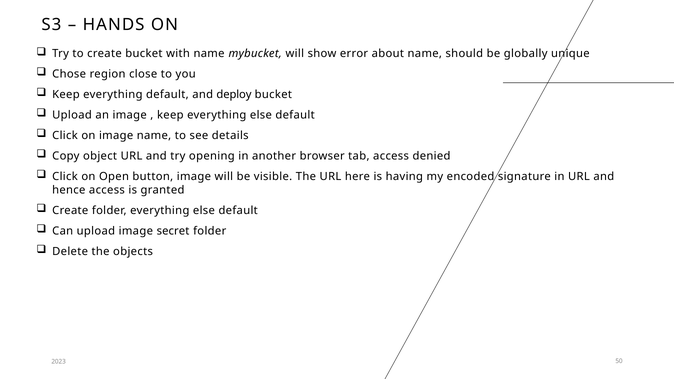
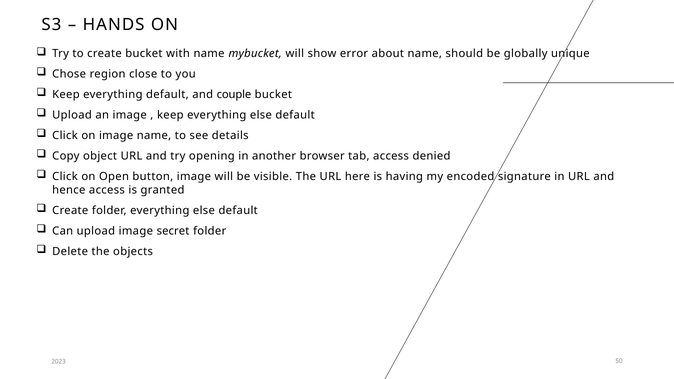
deploy: deploy -> couple
